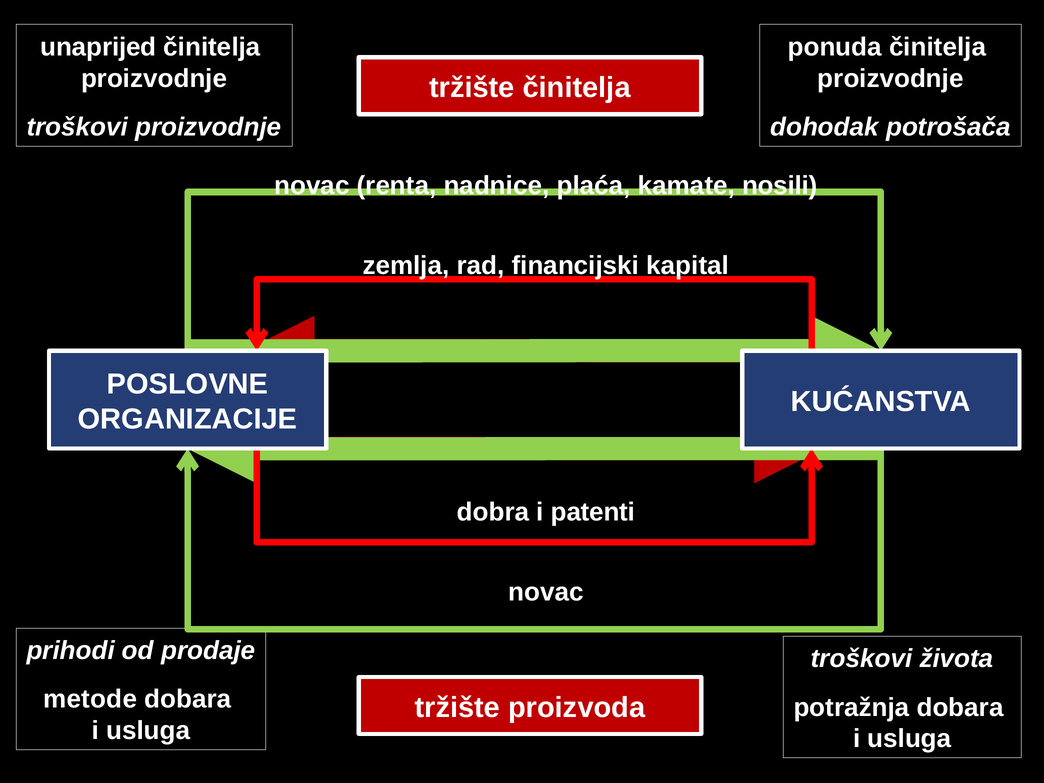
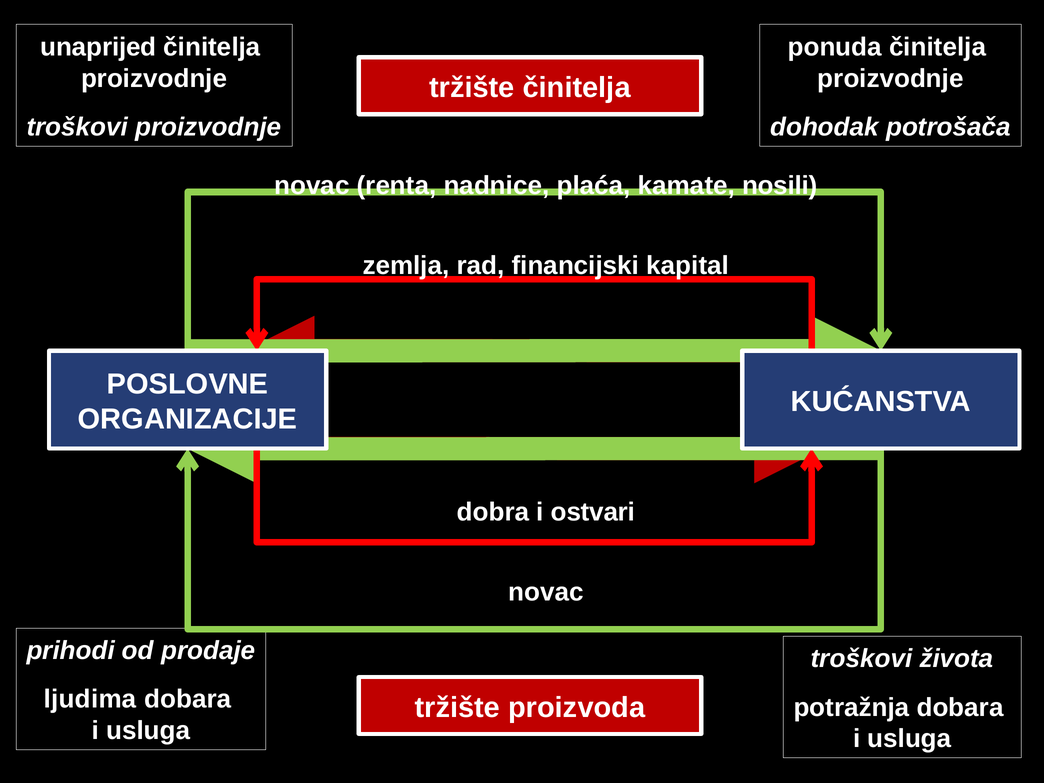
patenti: patenti -> ostvari
metode: metode -> ljudima
